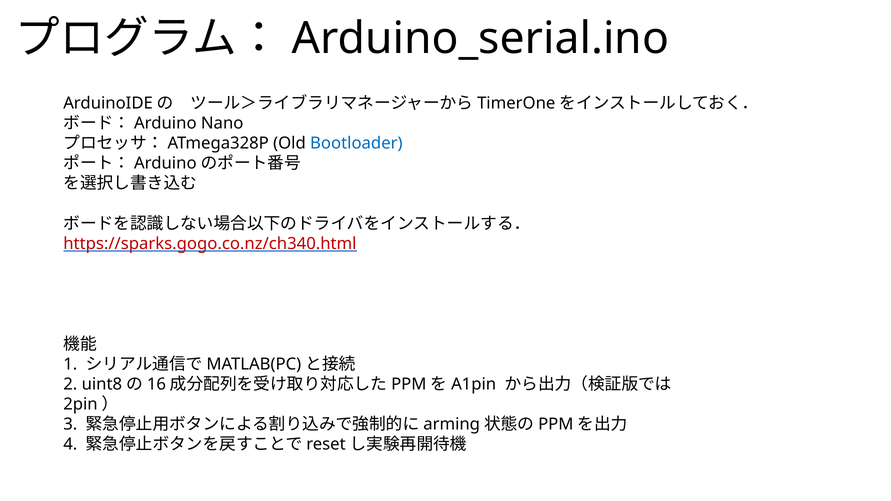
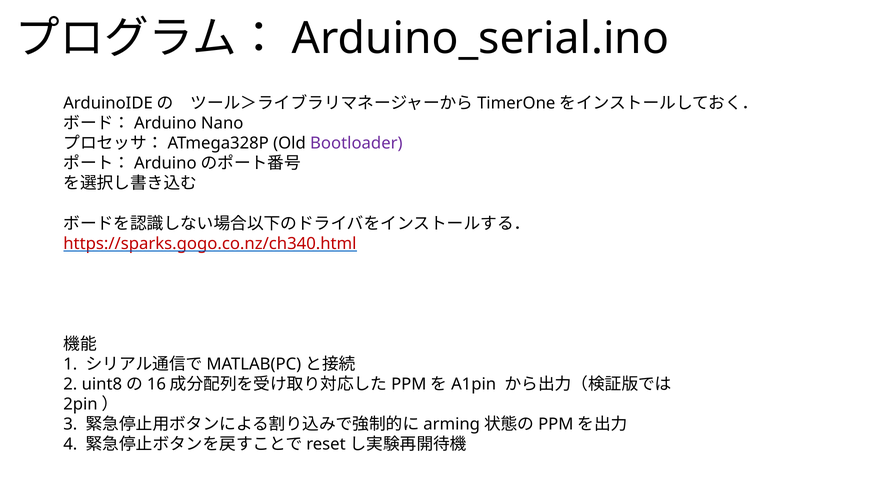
Bootloader colour: blue -> purple
